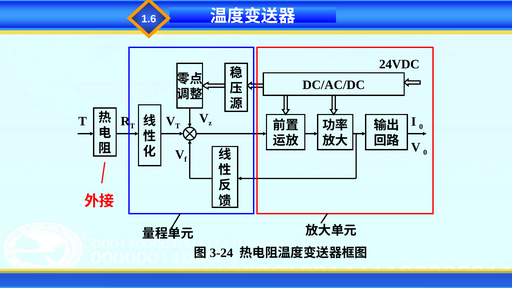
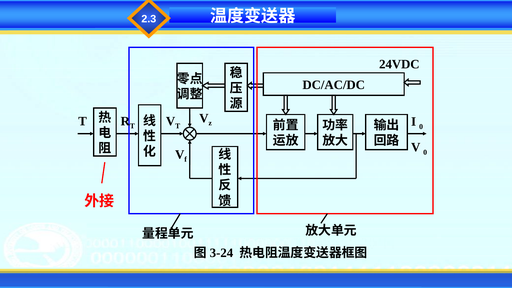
1.6: 1.6 -> 2.3
